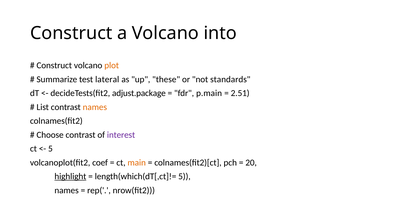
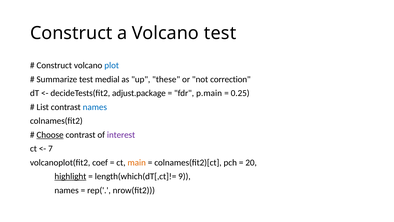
Volcano into: into -> test
plot colour: orange -> blue
lateral: lateral -> medial
standards: standards -> correction
2.51: 2.51 -> 0.25
names at (95, 107) colour: orange -> blue
Choose underline: none -> present
5 at (50, 148): 5 -> 7
length(which(dT[,ct]!= 5: 5 -> 9
